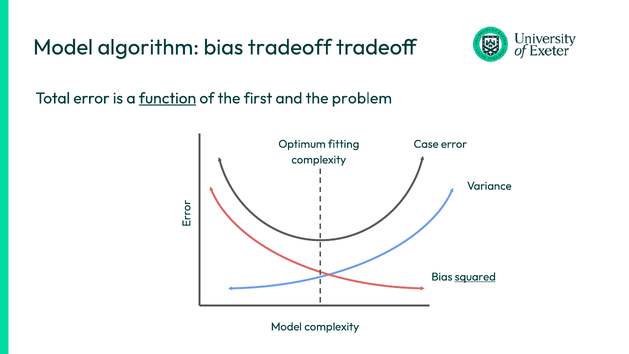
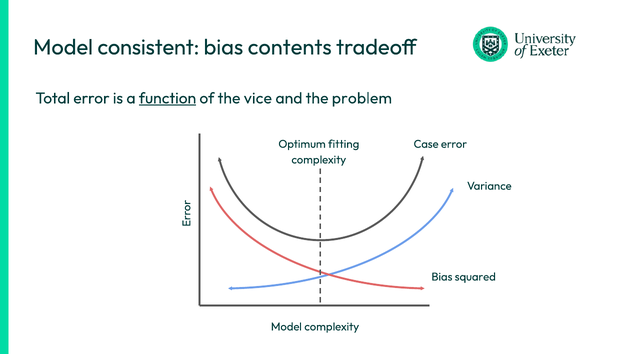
algorithm: algorithm -> consistent
bias tradeoff: tradeoff -> contents
first: first -> vice
squared underline: present -> none
